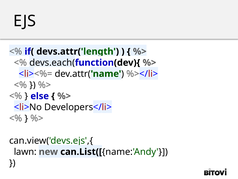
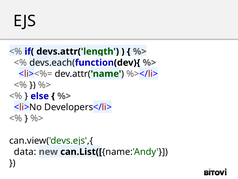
lawn: lawn -> data
